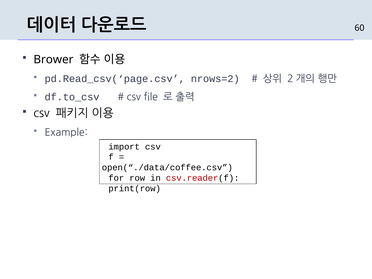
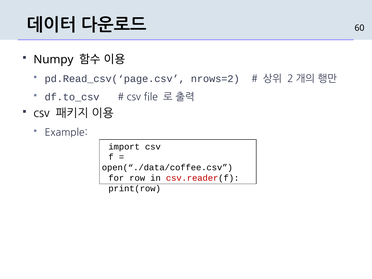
Brower: Brower -> Numpy
